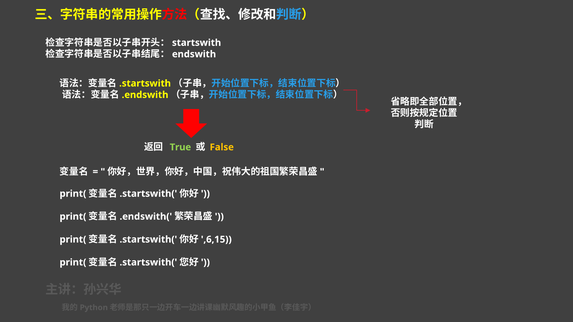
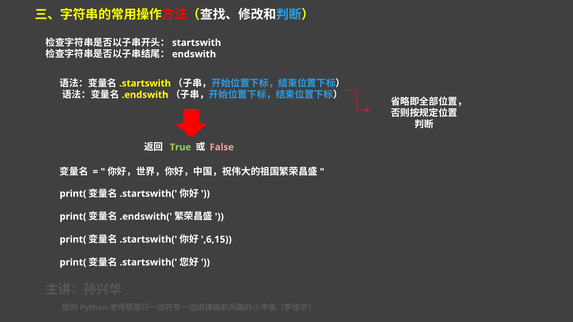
False colour: yellow -> pink
